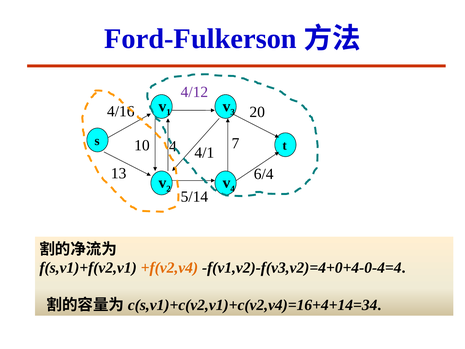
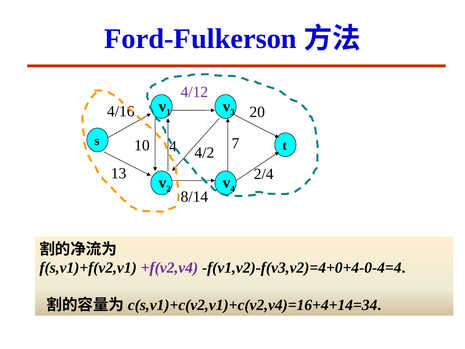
4/1: 4/1 -> 4/2
6/4: 6/4 -> 2/4
5/14: 5/14 -> 8/14
+f(v2,v4 colour: orange -> purple
